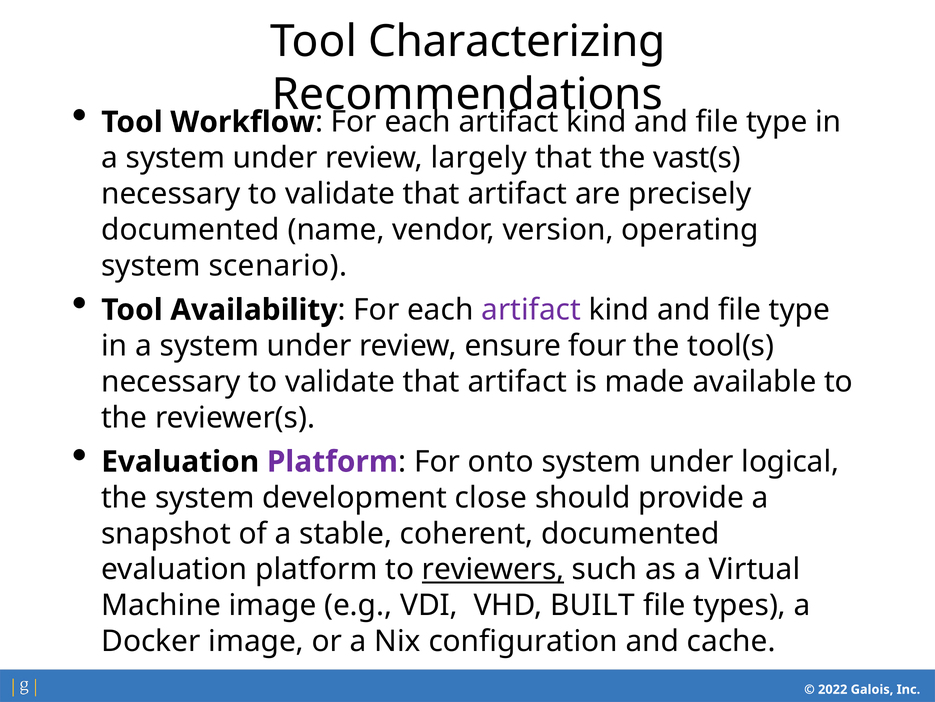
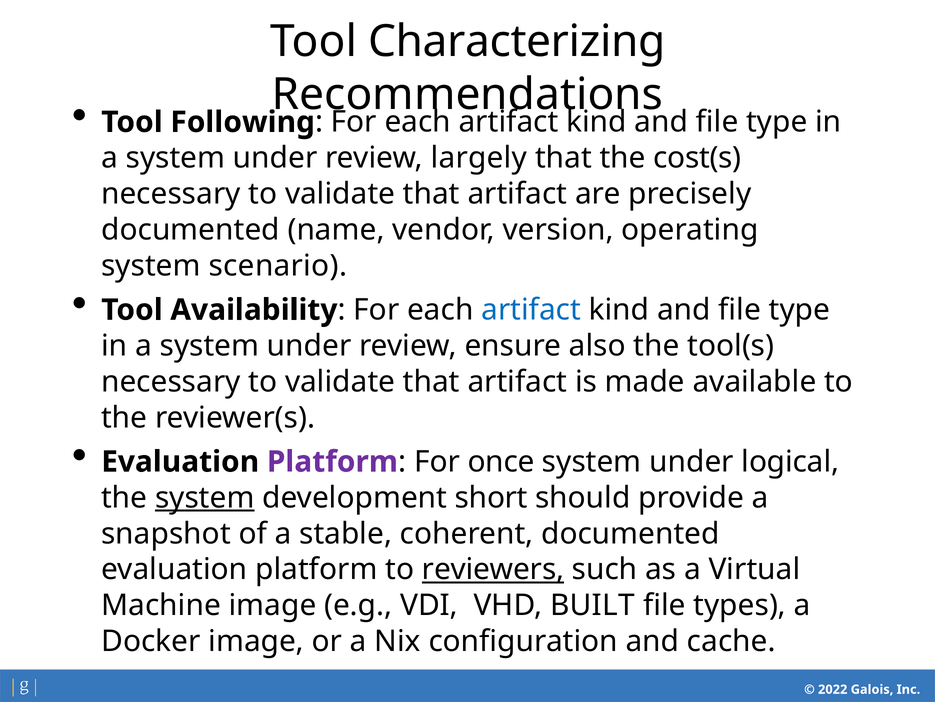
Workflow: Workflow -> Following
vast(s: vast(s -> cost(s
artifact at (531, 310) colour: purple -> blue
four: four -> also
onto: onto -> once
system at (205, 497) underline: none -> present
close: close -> short
